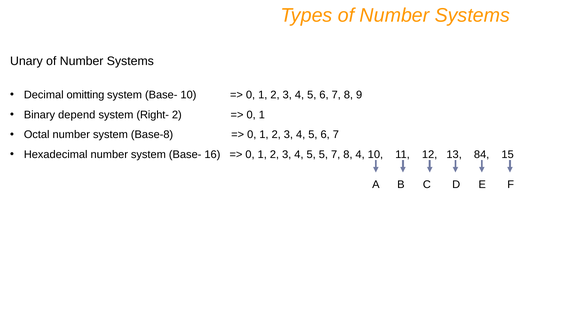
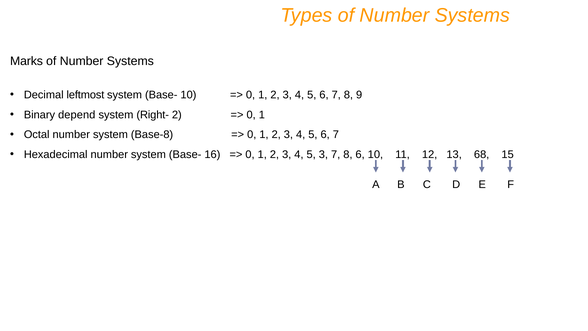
Unary: Unary -> Marks
omitting: omitting -> leftmost
5 5: 5 -> 3
8 4: 4 -> 6
84: 84 -> 68
